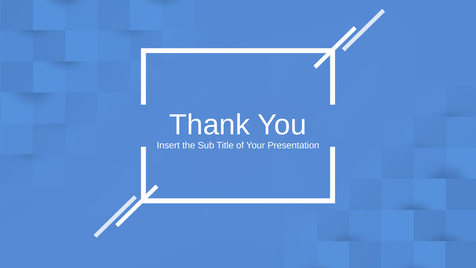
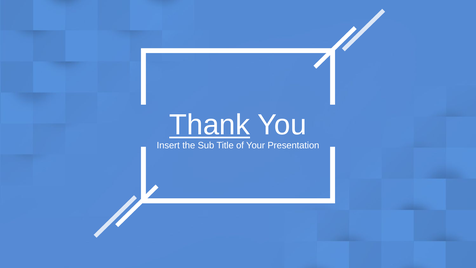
Thank underline: none -> present
